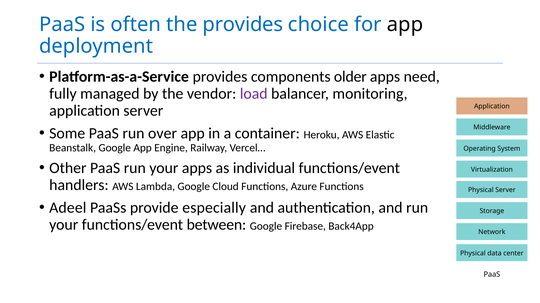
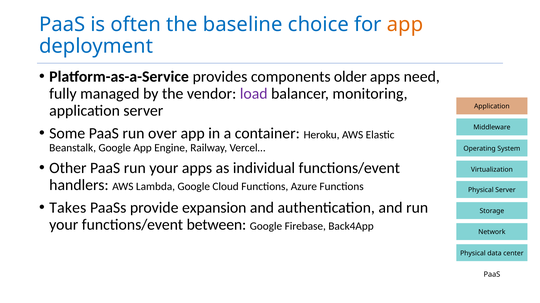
the provides: provides -> baseline
app at (405, 25) colour: black -> orange
Adeel: Adeel -> Takes
especially: especially -> expansion
